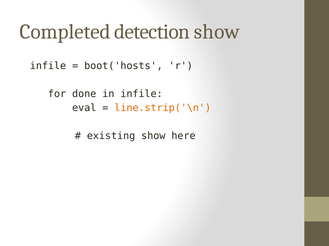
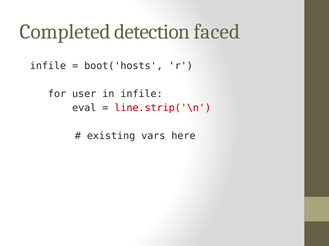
detection show: show -> faced
done: done -> user
line.strip('\n colour: orange -> red
existing show: show -> vars
